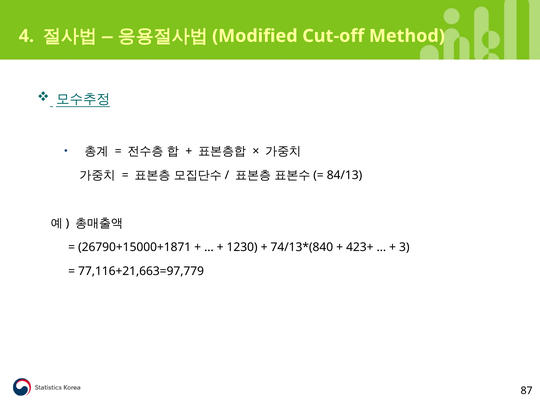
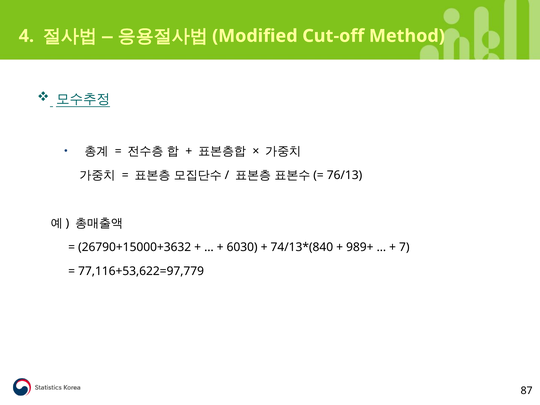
84/13: 84/13 -> 76/13
26790+15000+1871: 26790+15000+1871 -> 26790+15000+3632
1230: 1230 -> 6030
423+: 423+ -> 989+
3: 3 -> 7
77,116+21,663=97,779: 77,116+21,663=97,779 -> 77,116+53,622=97,779
